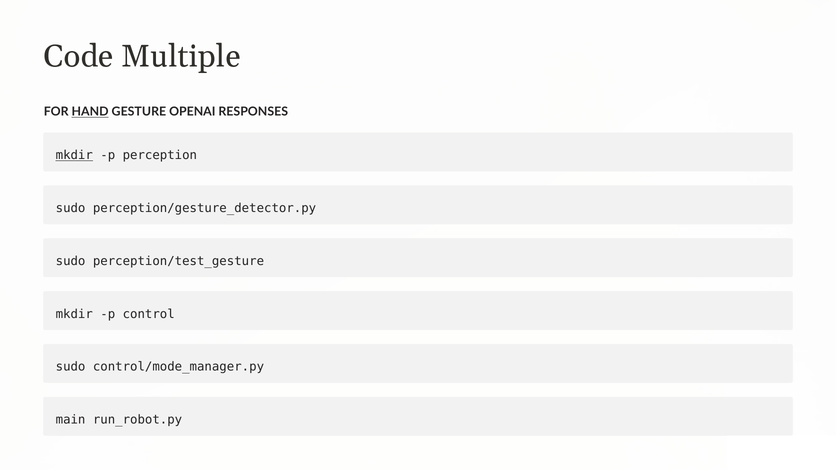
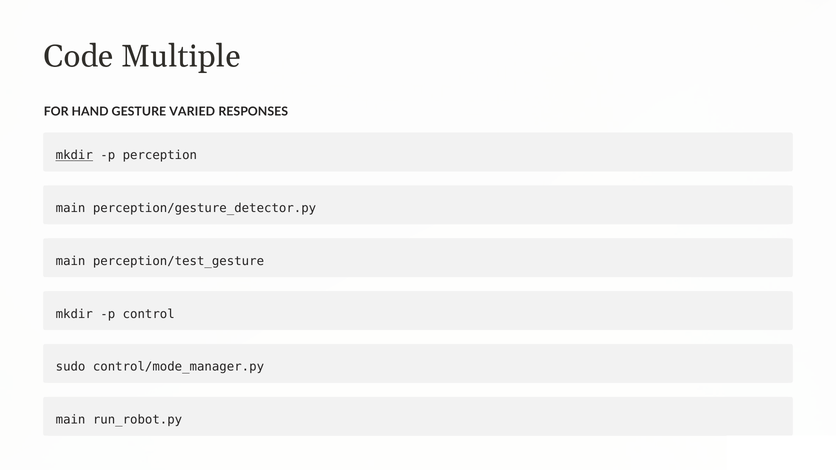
HAND underline: present -> none
OPENAI: OPENAI -> VARIED
sudo at (71, 208): sudo -> main
sudo at (71, 261): sudo -> main
